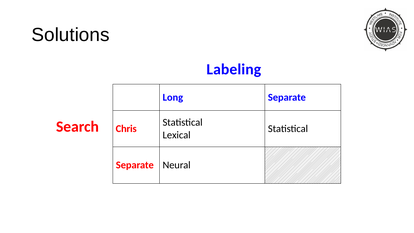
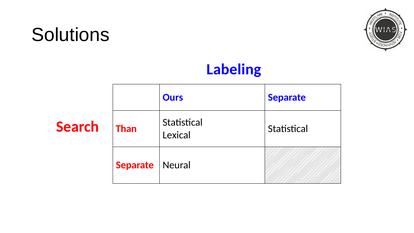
Long: Long -> Ours
Chris: Chris -> Than
